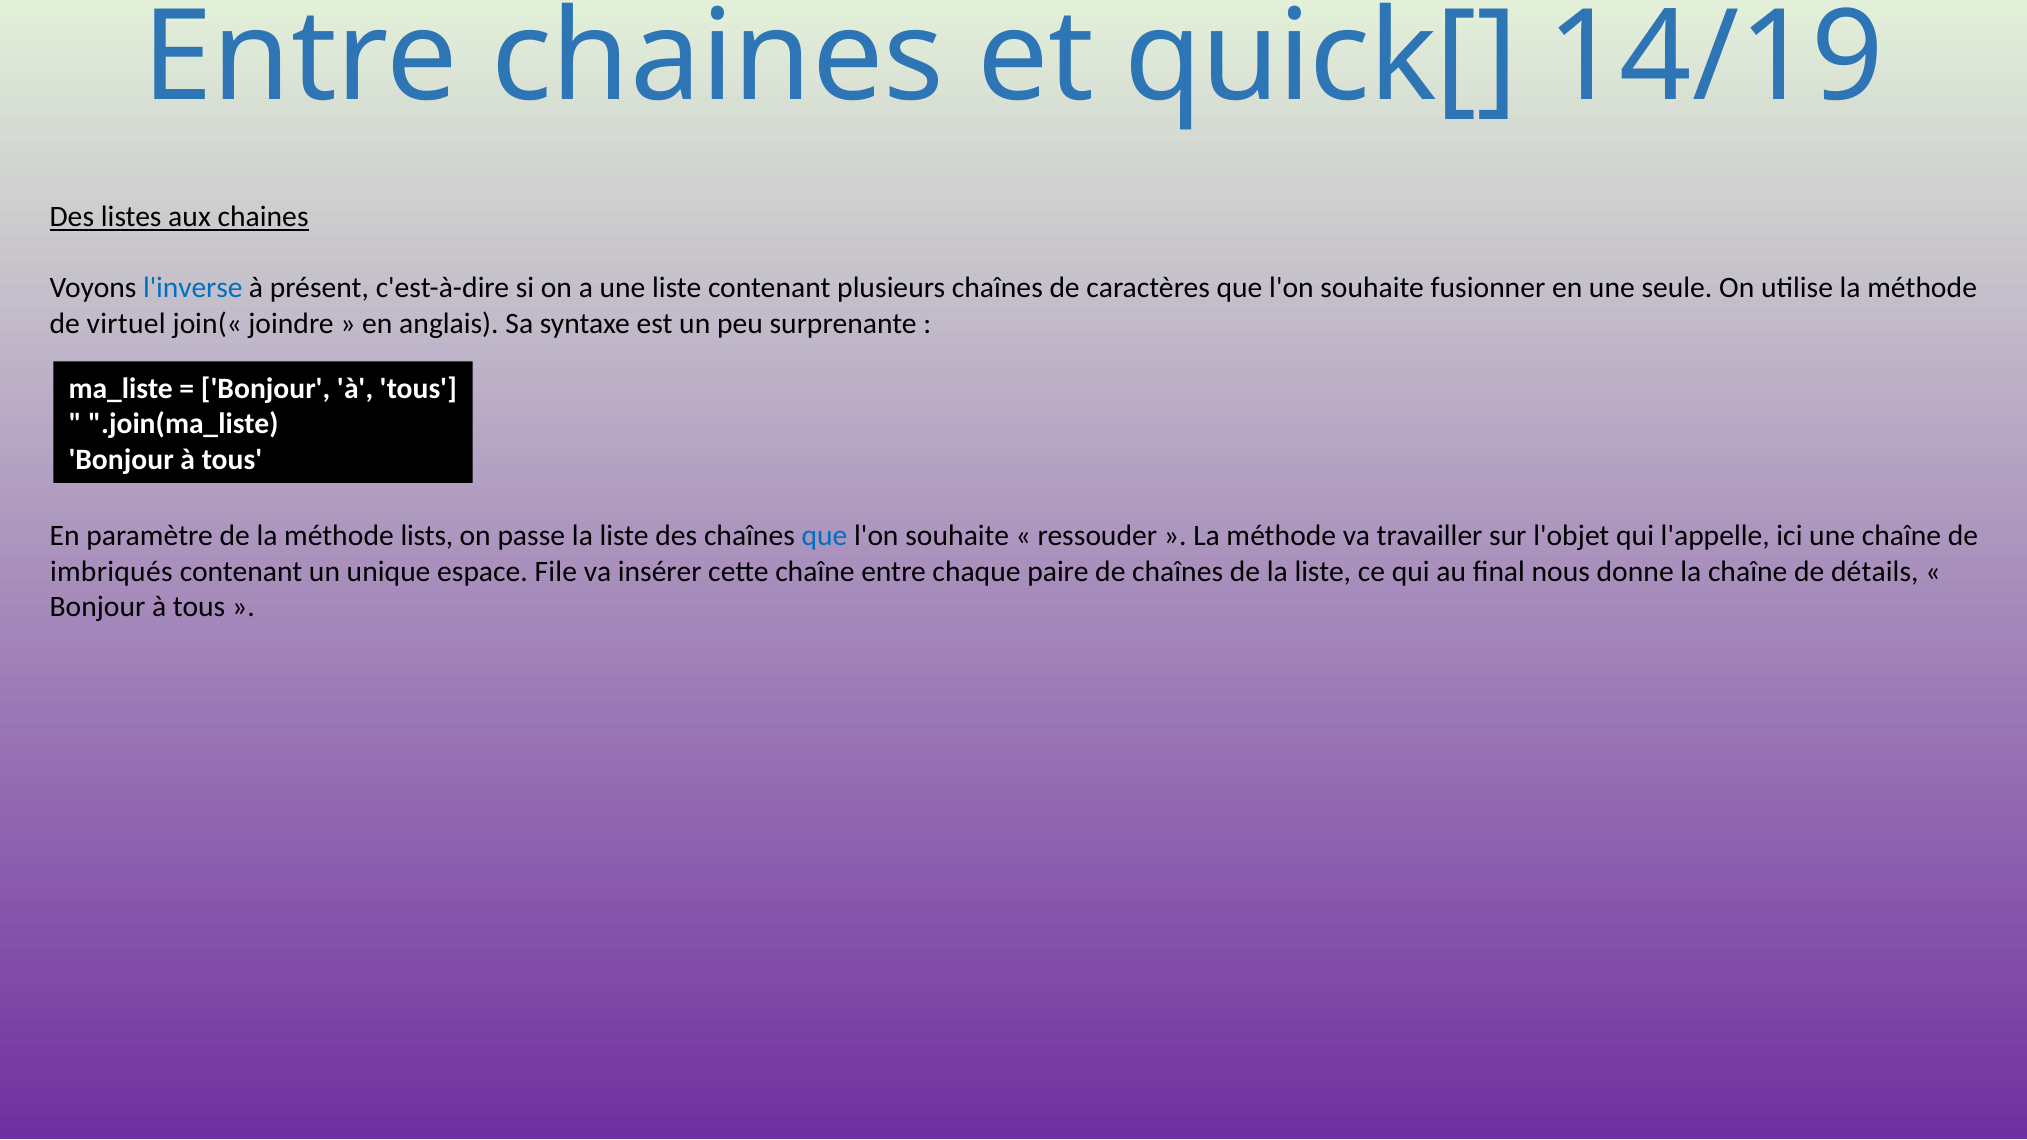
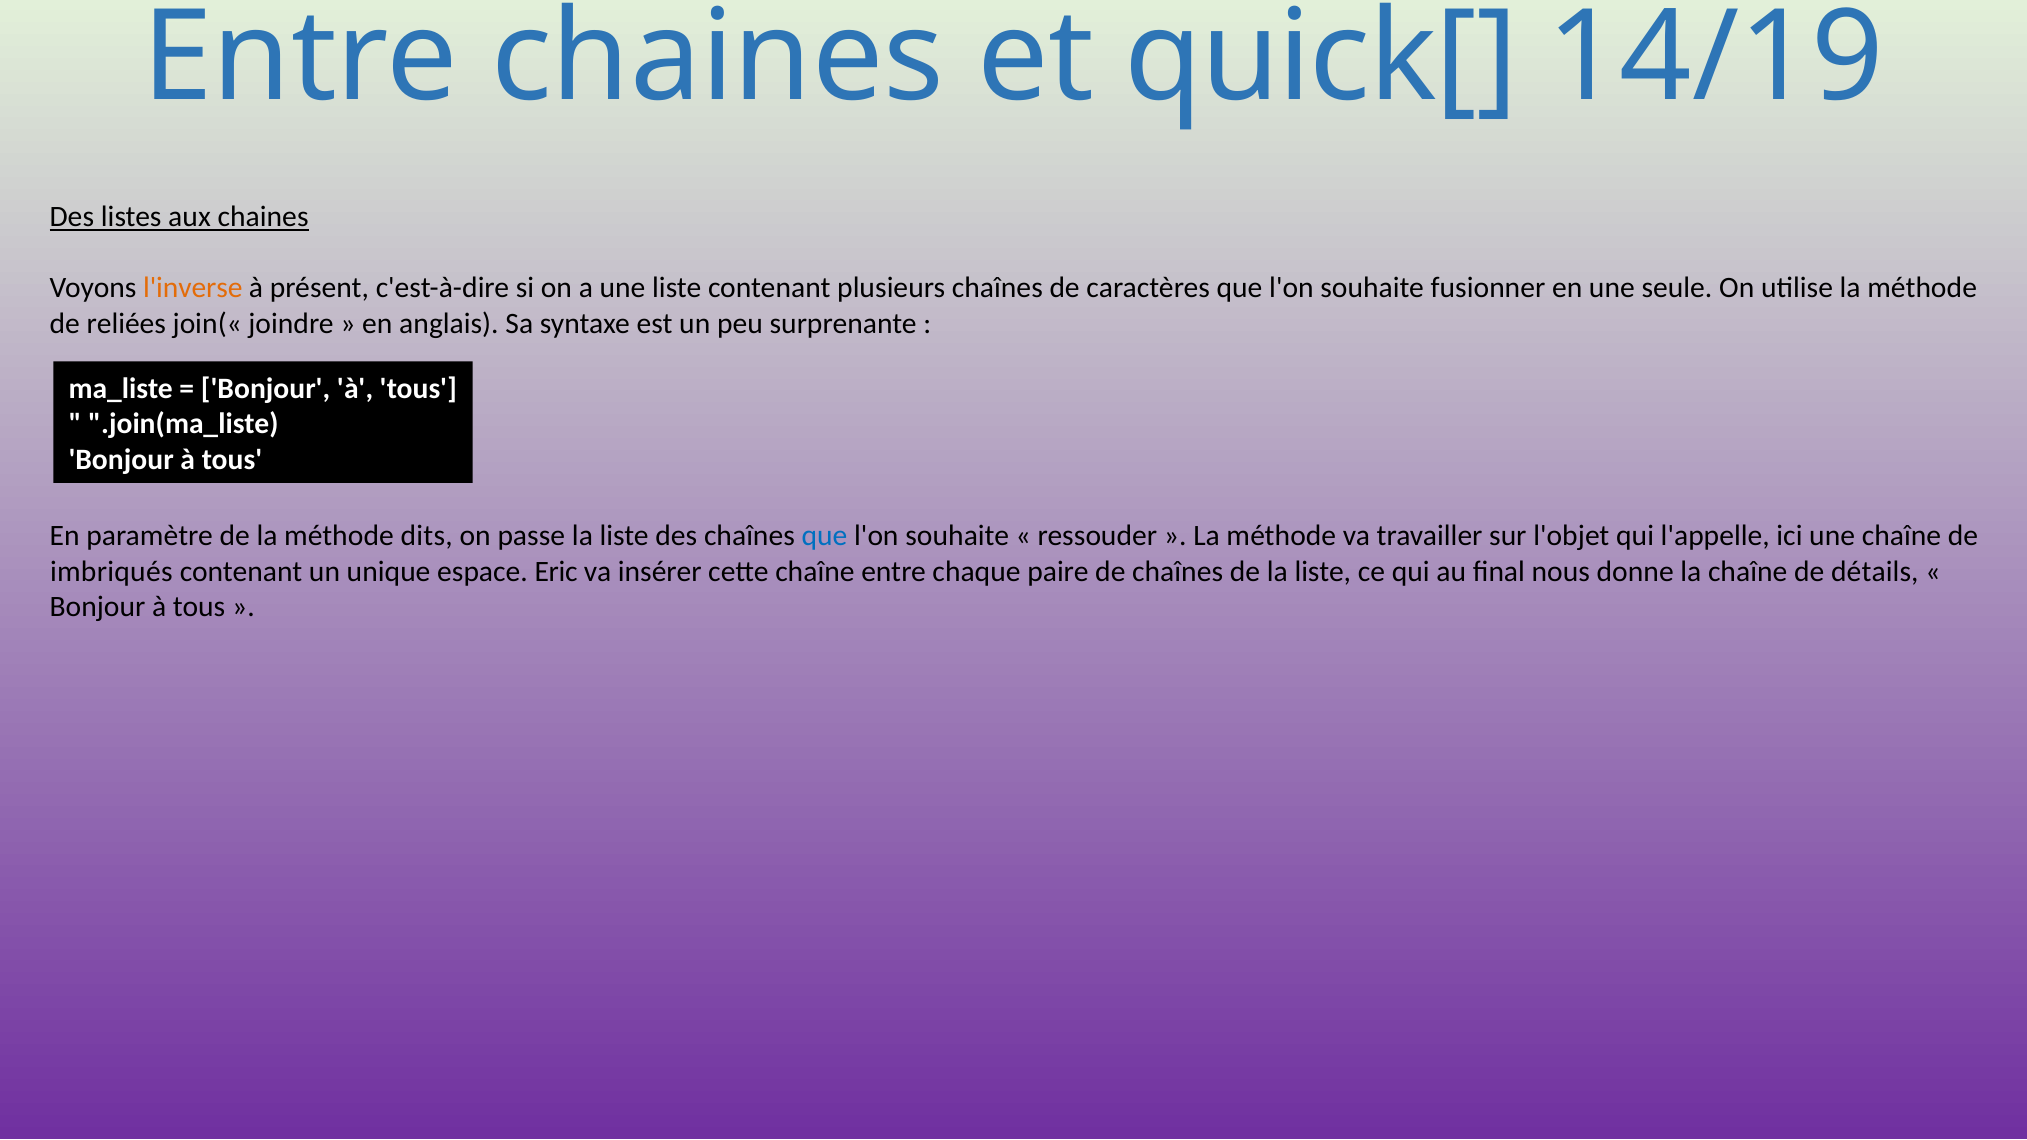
l'inverse colour: blue -> orange
virtuel: virtuel -> reliées
lists: lists -> dits
File: File -> Eric
